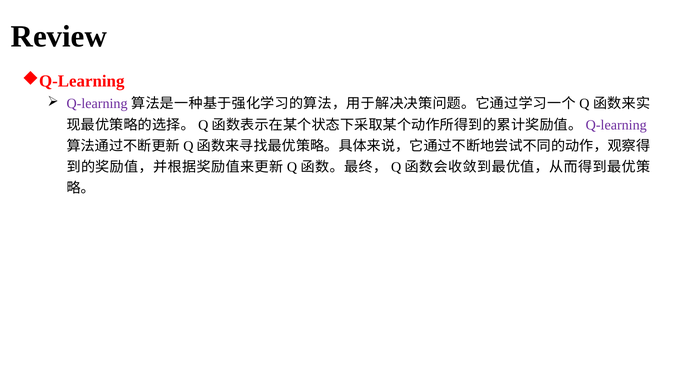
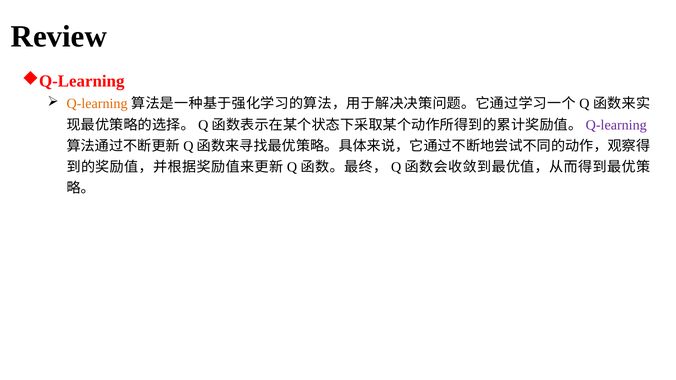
Q-learning at (97, 104) colour: purple -> orange
